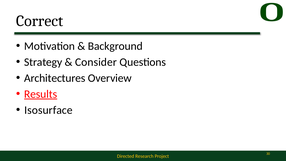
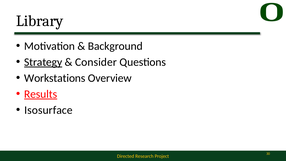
Correct: Correct -> Library
Strategy underline: none -> present
Architectures: Architectures -> Workstations
